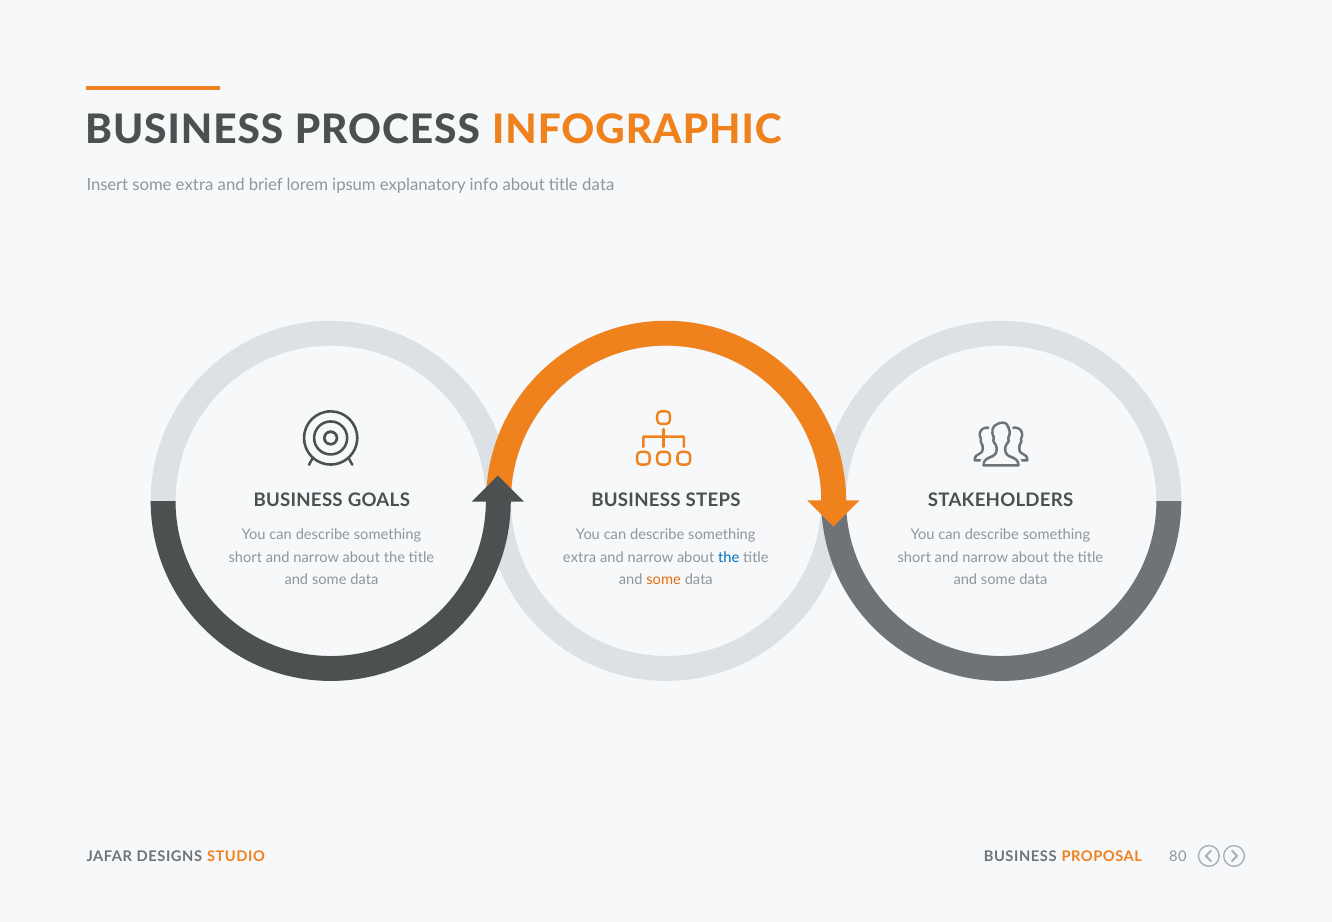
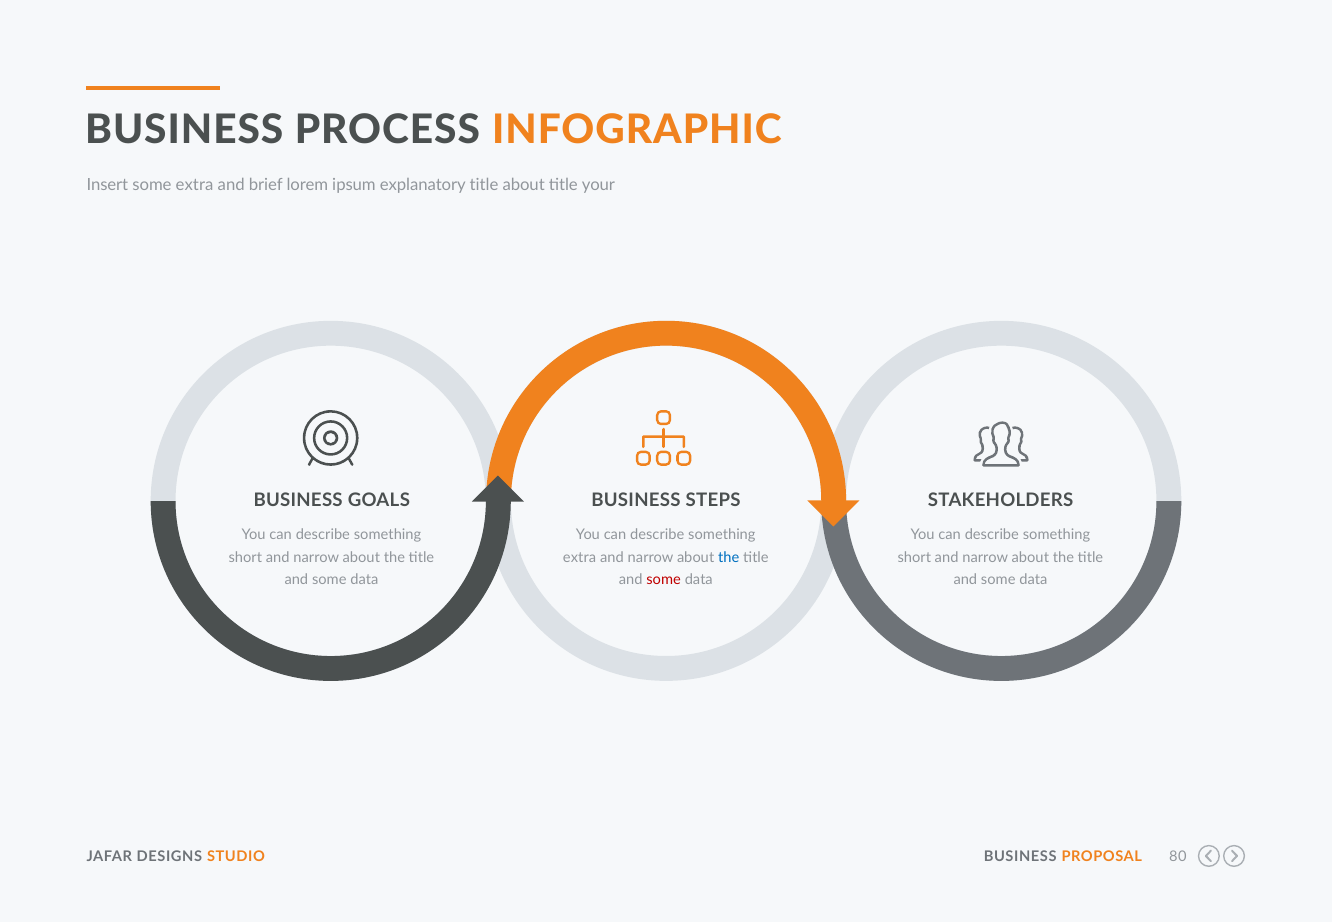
explanatory info: info -> title
title data: data -> your
some at (664, 580) colour: orange -> red
